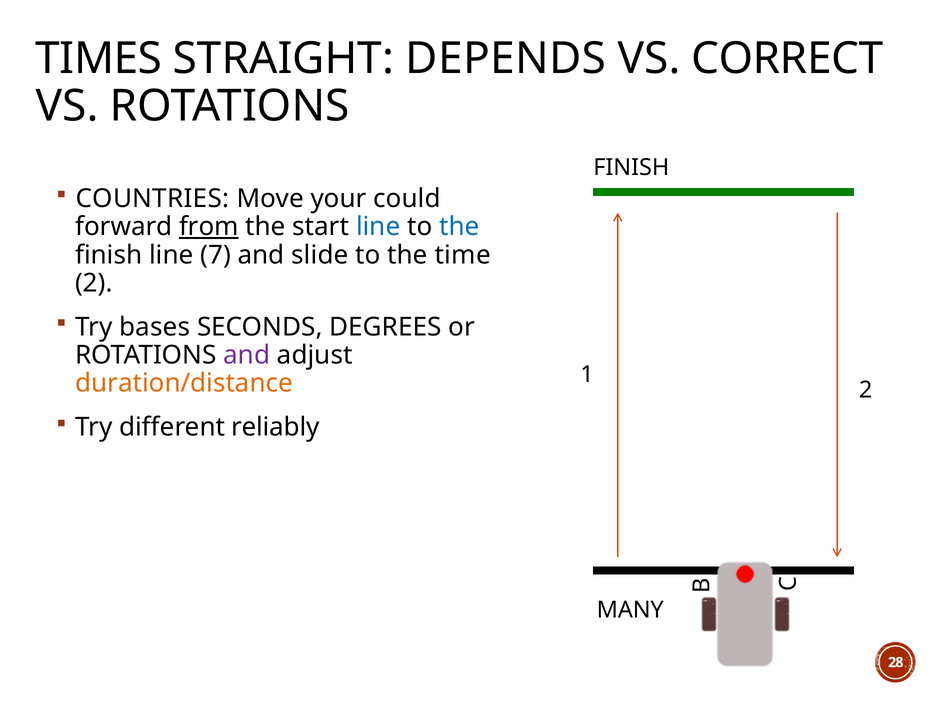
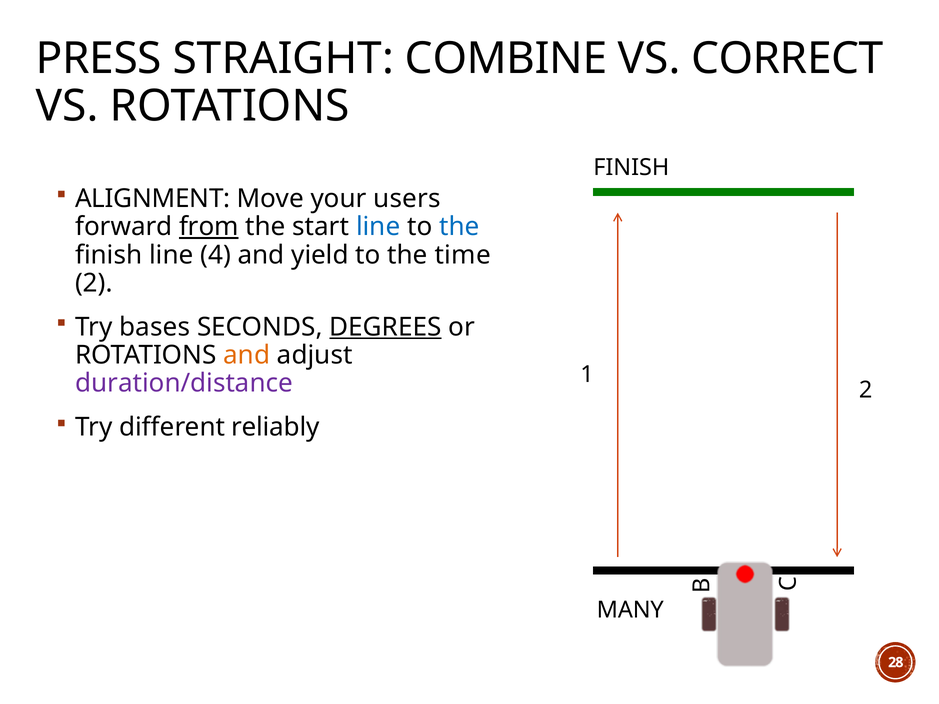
TIMES: TIMES -> PRESS
DEPENDS: DEPENDS -> COMBINE
COUNTRIES: COUNTRIES -> ALIGNMENT
could: could -> users
7: 7 -> 4
slide: slide -> yield
DEGREES underline: none -> present
and at (247, 355) colour: purple -> orange
duration/distance colour: orange -> purple
